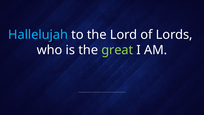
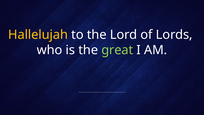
Hallelujah colour: light blue -> yellow
